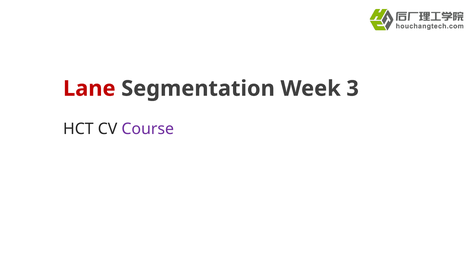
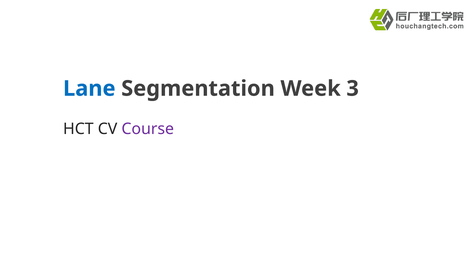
Lane colour: red -> blue
